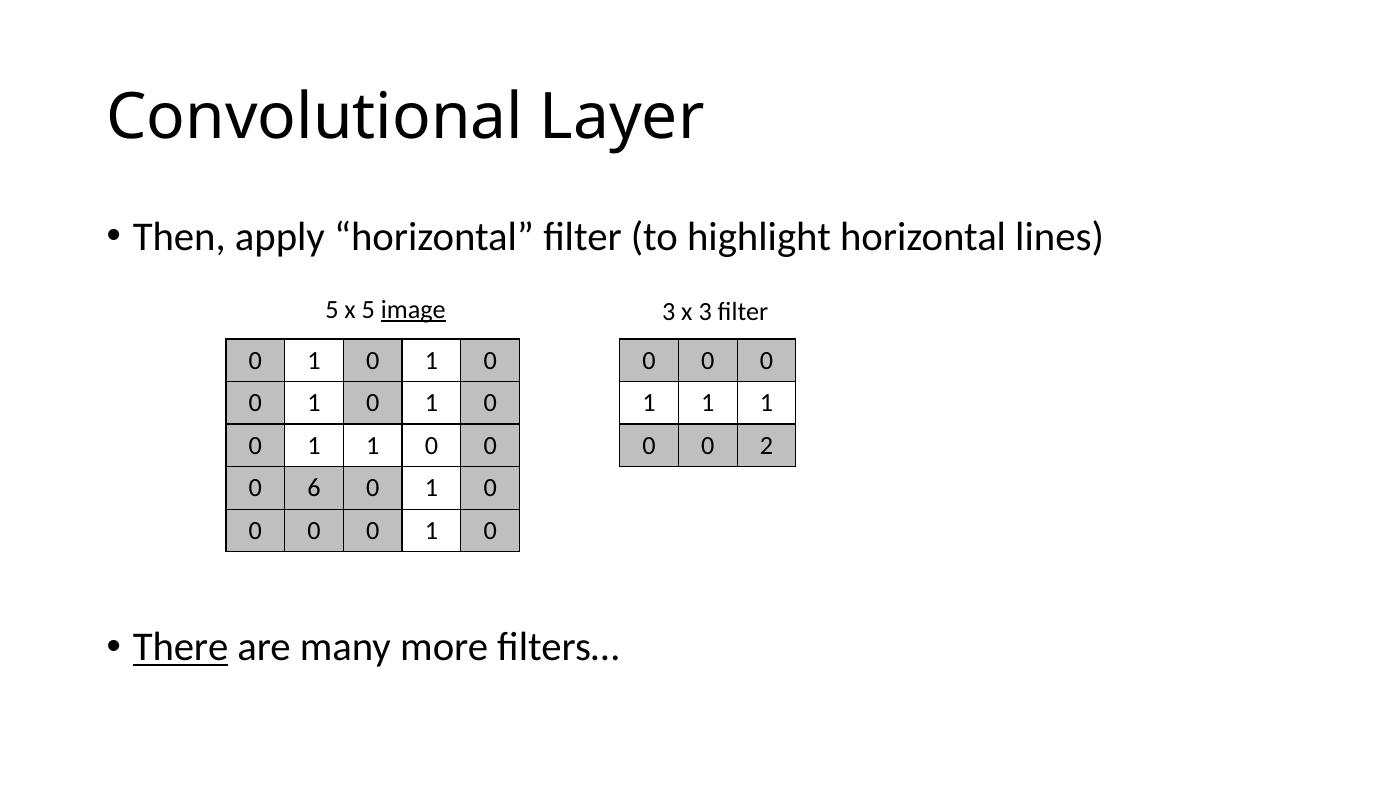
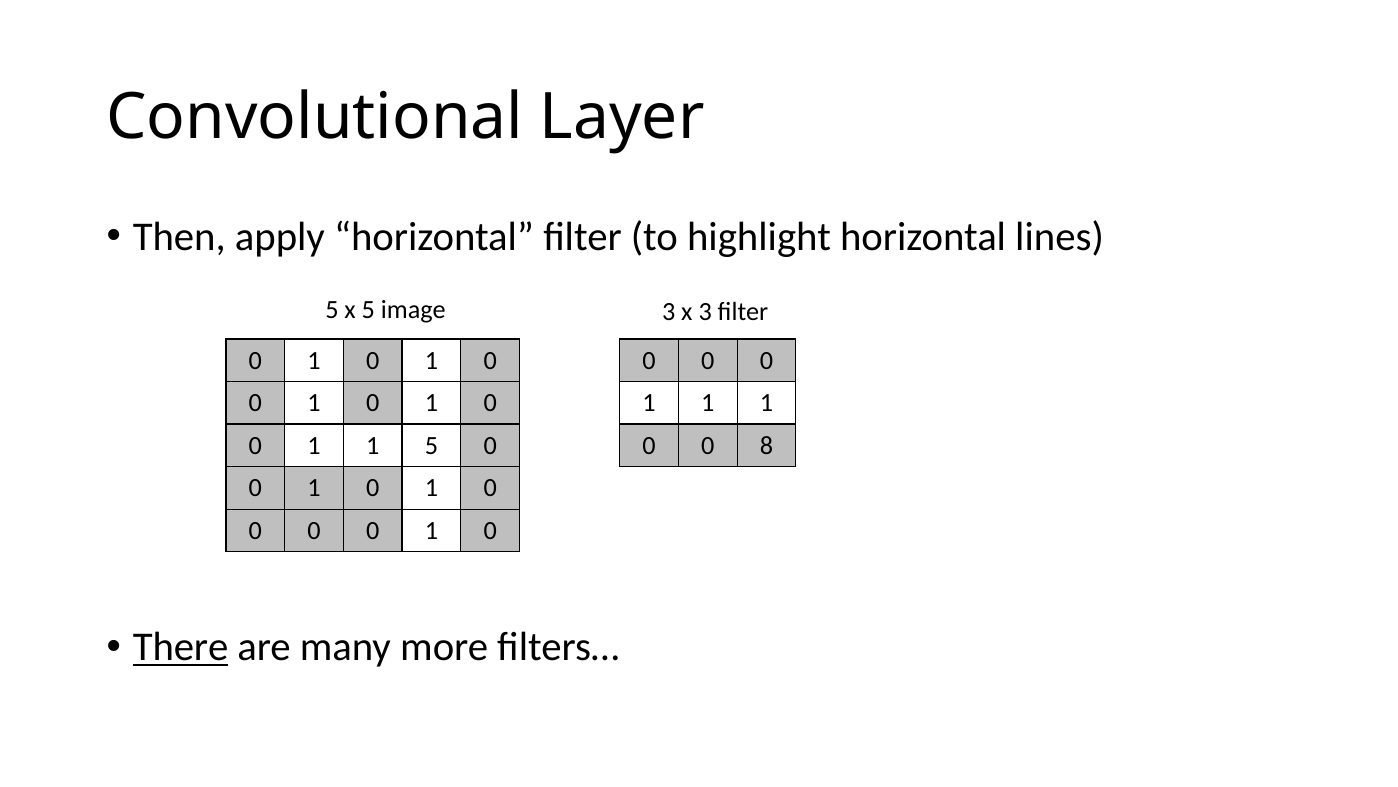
image underline: present -> none
0 1 1 0: 0 -> 5
2: 2 -> 8
6 at (314, 488): 6 -> 1
